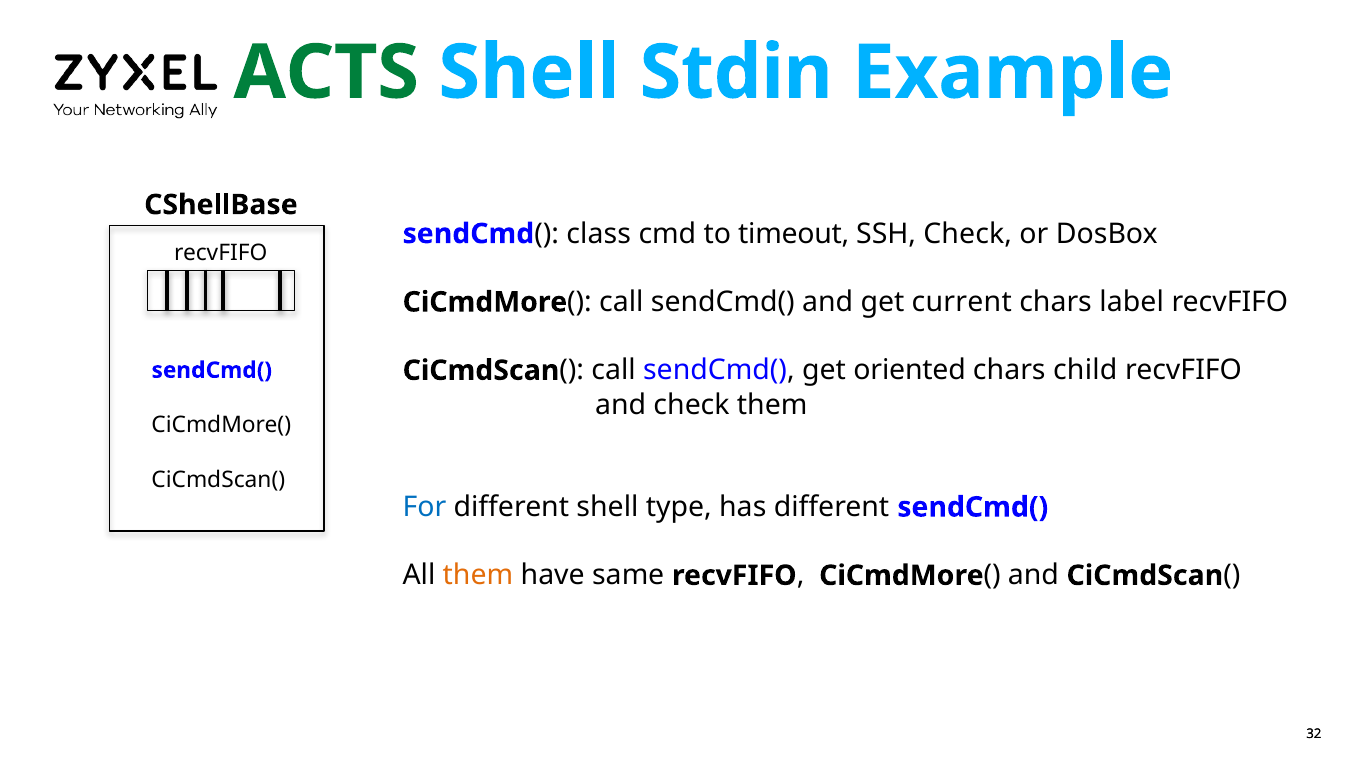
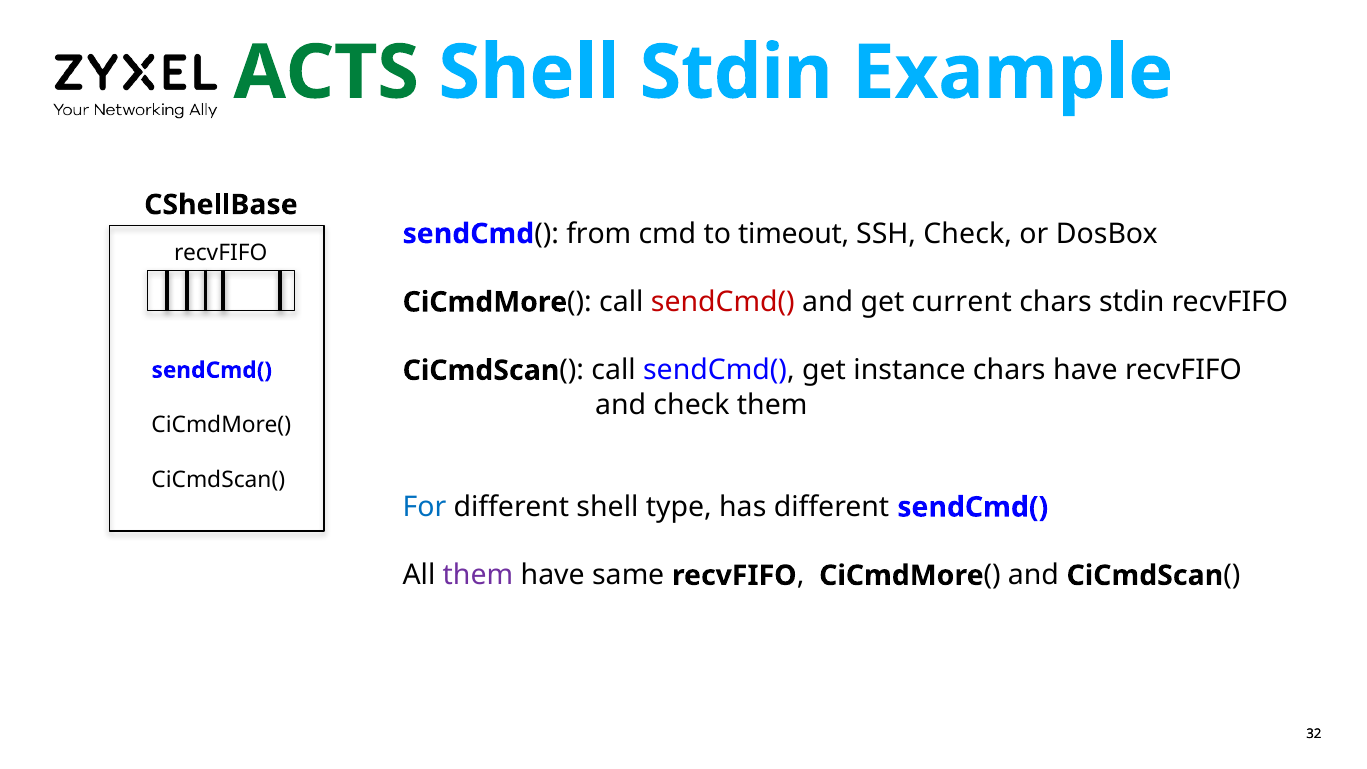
class: class -> from
sendCmd( at (723, 302) colour: black -> red
chars label: label -> stdin
oriented: oriented -> instance
chars child: child -> have
them at (478, 576) colour: orange -> purple
